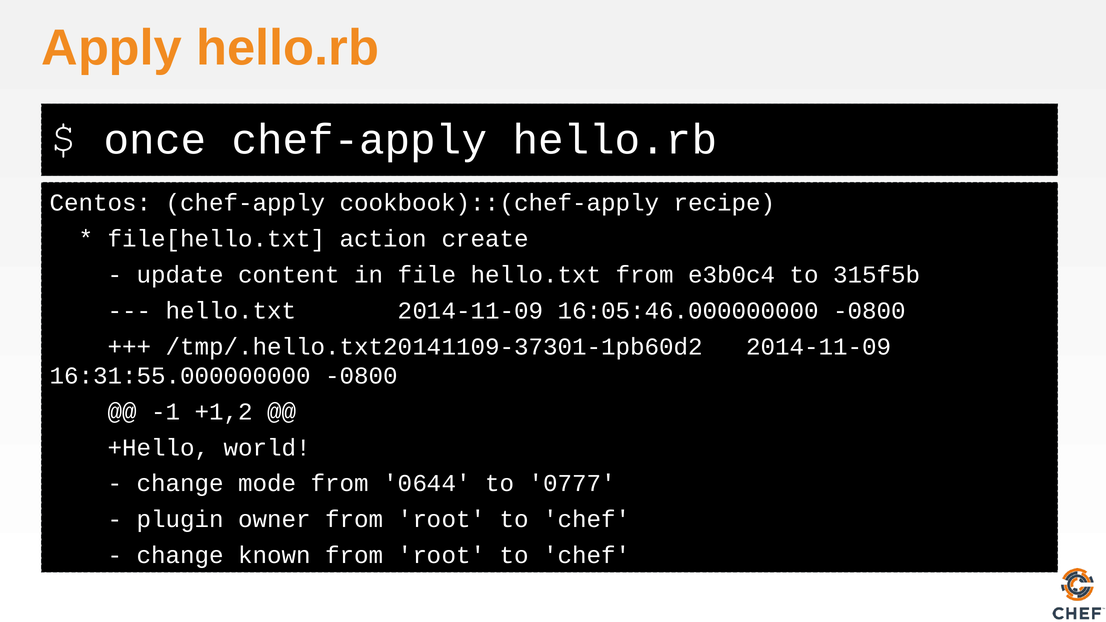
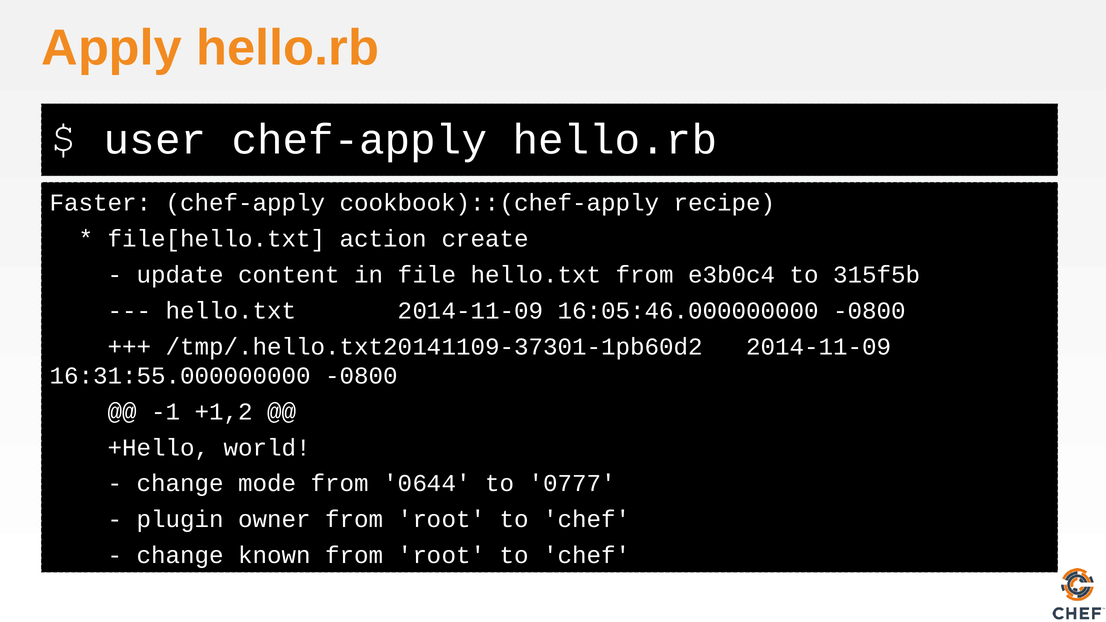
once: once -> user
Centos: Centos -> Faster
